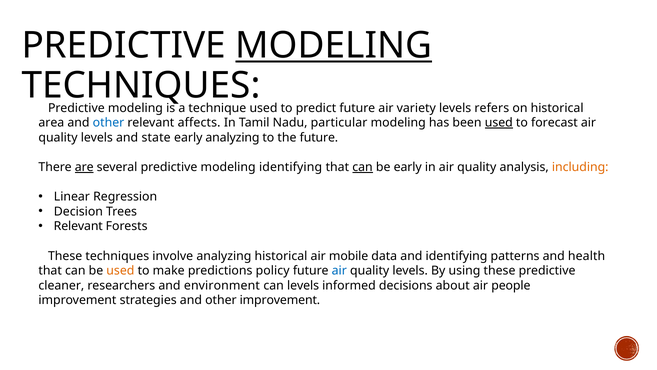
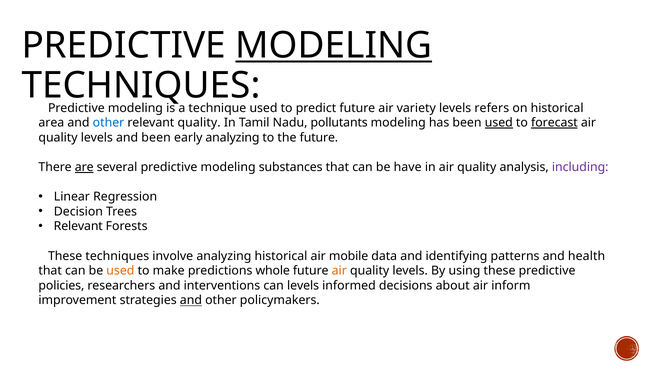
relevant affects: affects -> quality
particular: particular -> pollutants
forecast underline: none -> present
and state: state -> been
modeling identifying: identifying -> substances
can at (362, 167) underline: present -> none
be early: early -> have
including colour: orange -> purple
policy: policy -> whole
air at (339, 270) colour: blue -> orange
cleaner: cleaner -> policies
environment: environment -> interventions
people: people -> inform
and at (191, 300) underline: none -> present
other improvement: improvement -> policymakers
